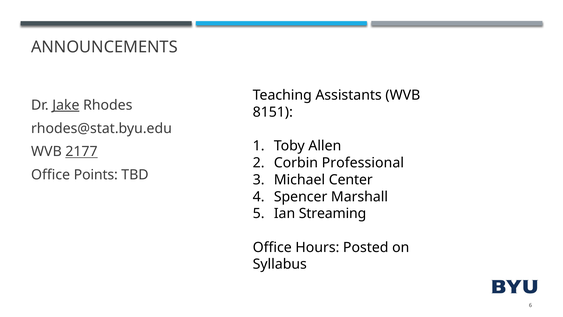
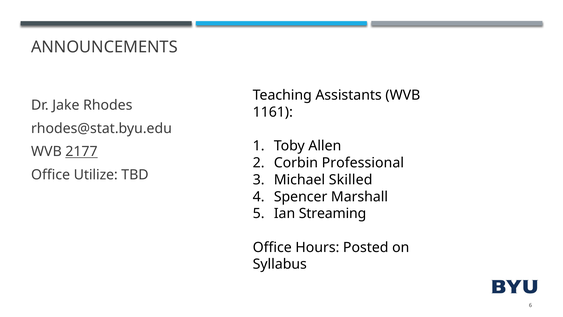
Jake underline: present -> none
8151: 8151 -> 1161
Points: Points -> Utilize
Center: Center -> Skilled
